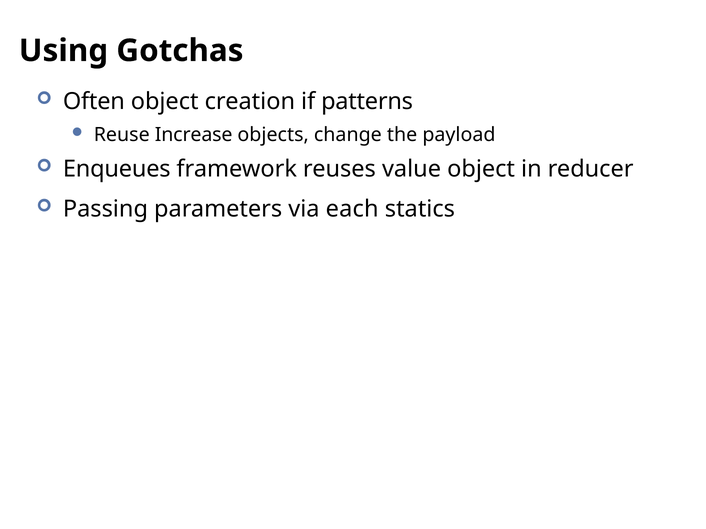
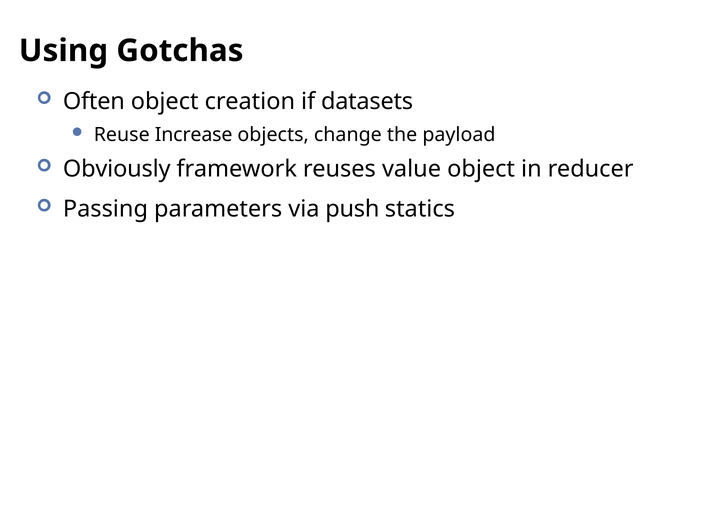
patterns: patterns -> datasets
Enqueues: Enqueues -> Obviously
each: each -> push
